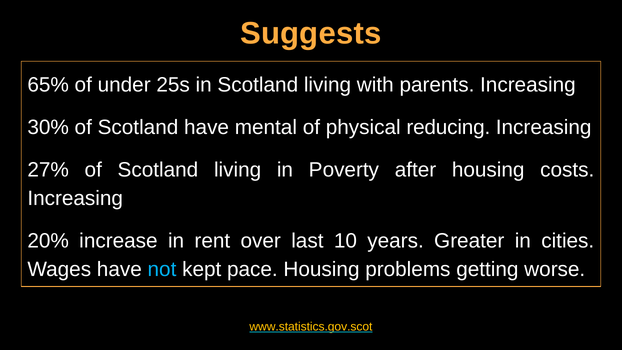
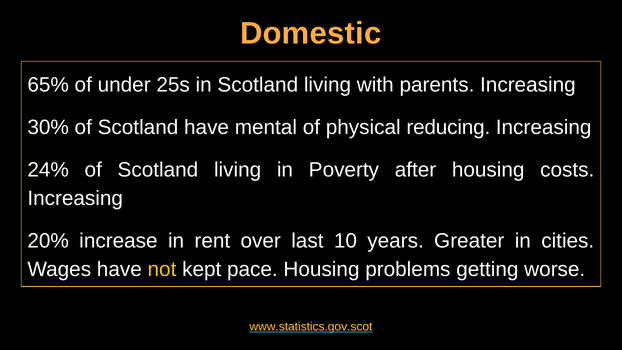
Suggests: Suggests -> Domestic
27%: 27% -> 24%
not colour: light blue -> yellow
